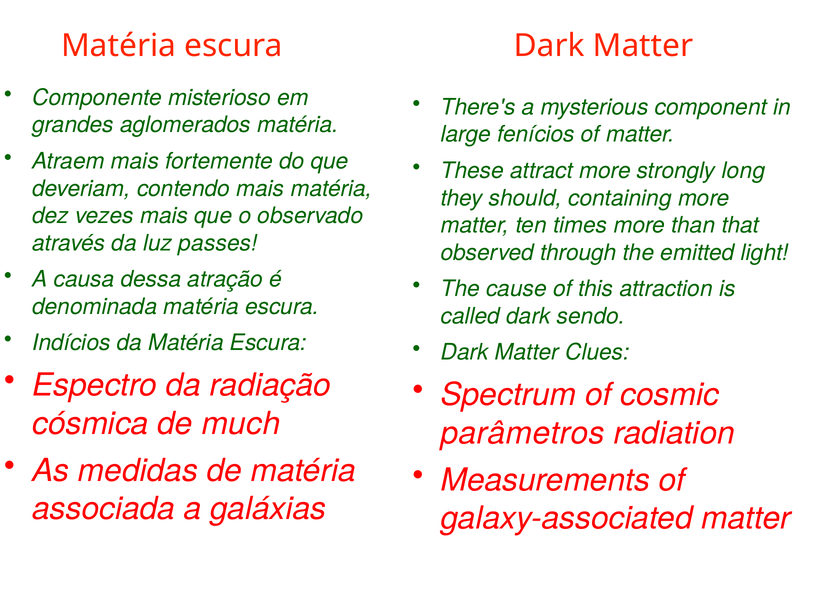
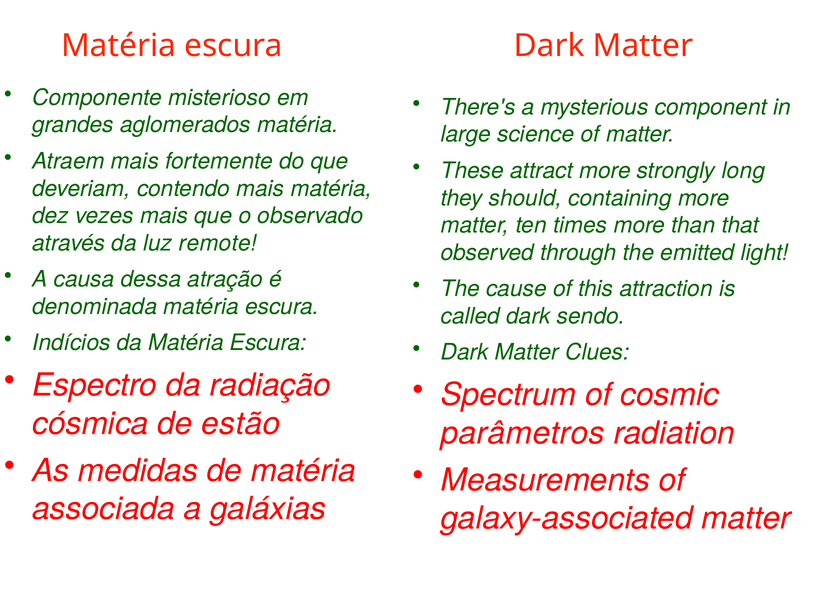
fenícios: fenícios -> science
passes: passes -> remote
much: much -> estão
